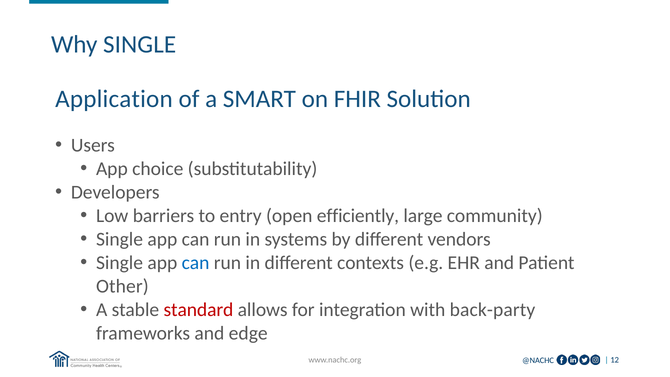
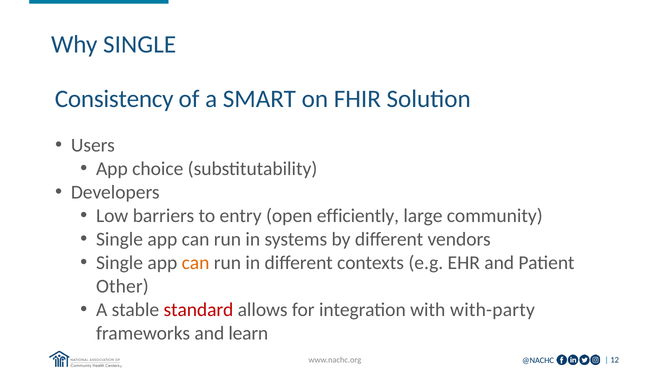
Application: Application -> Consistency
can at (196, 263) colour: blue -> orange
back-party: back-party -> with-party
edge: edge -> learn
